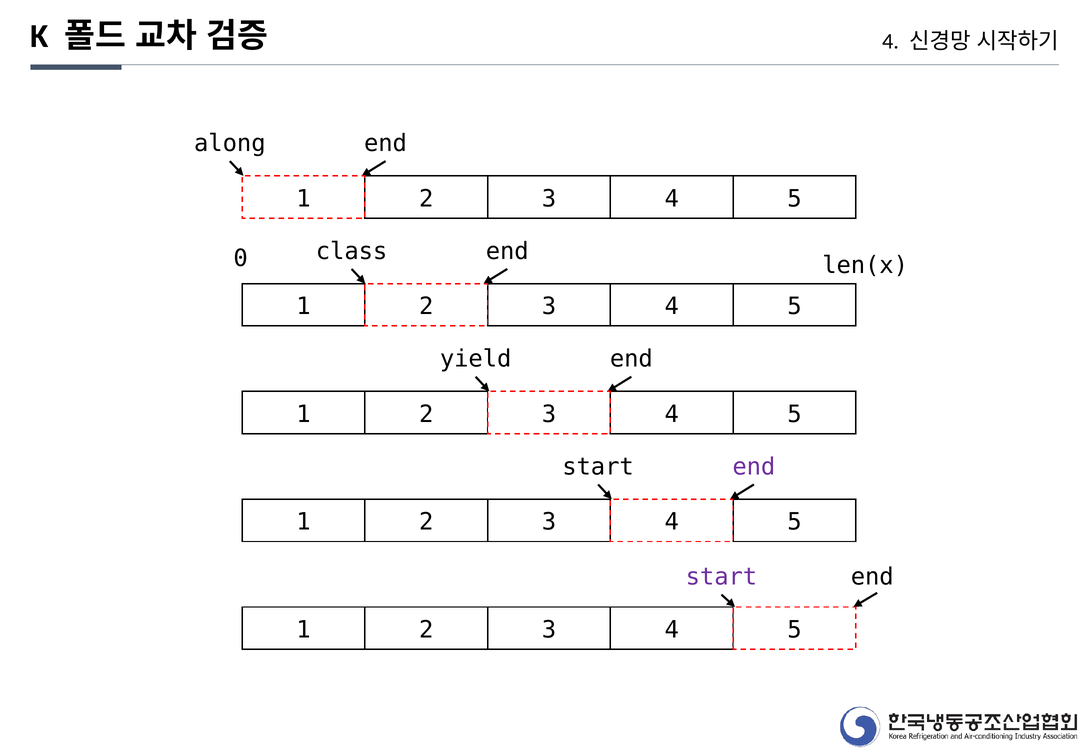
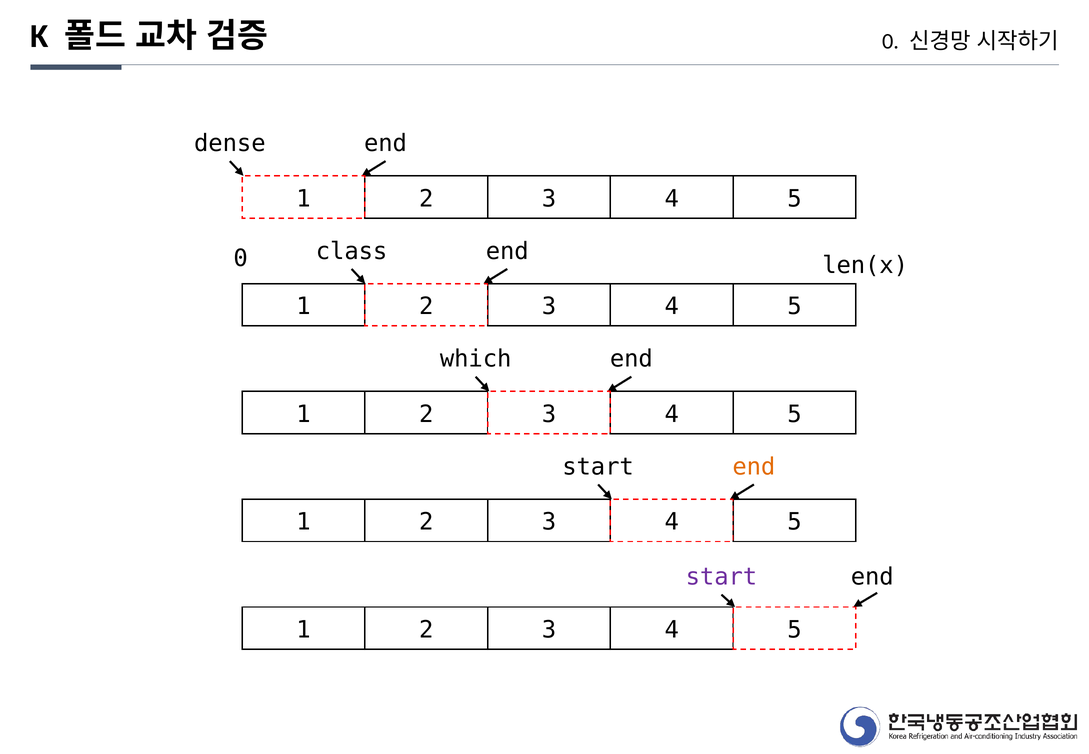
4 at (891, 41): 4 -> 0
along: along -> dense
yield: yield -> which
end at (754, 467) colour: purple -> orange
